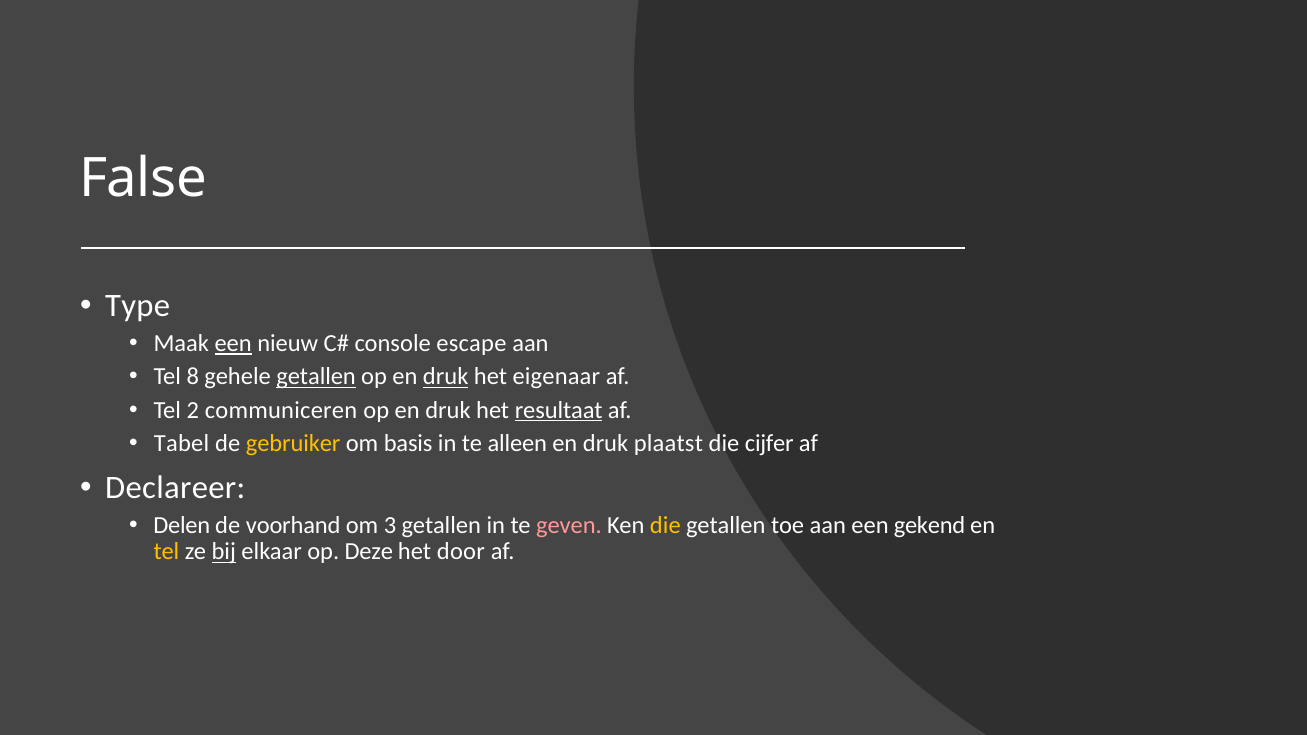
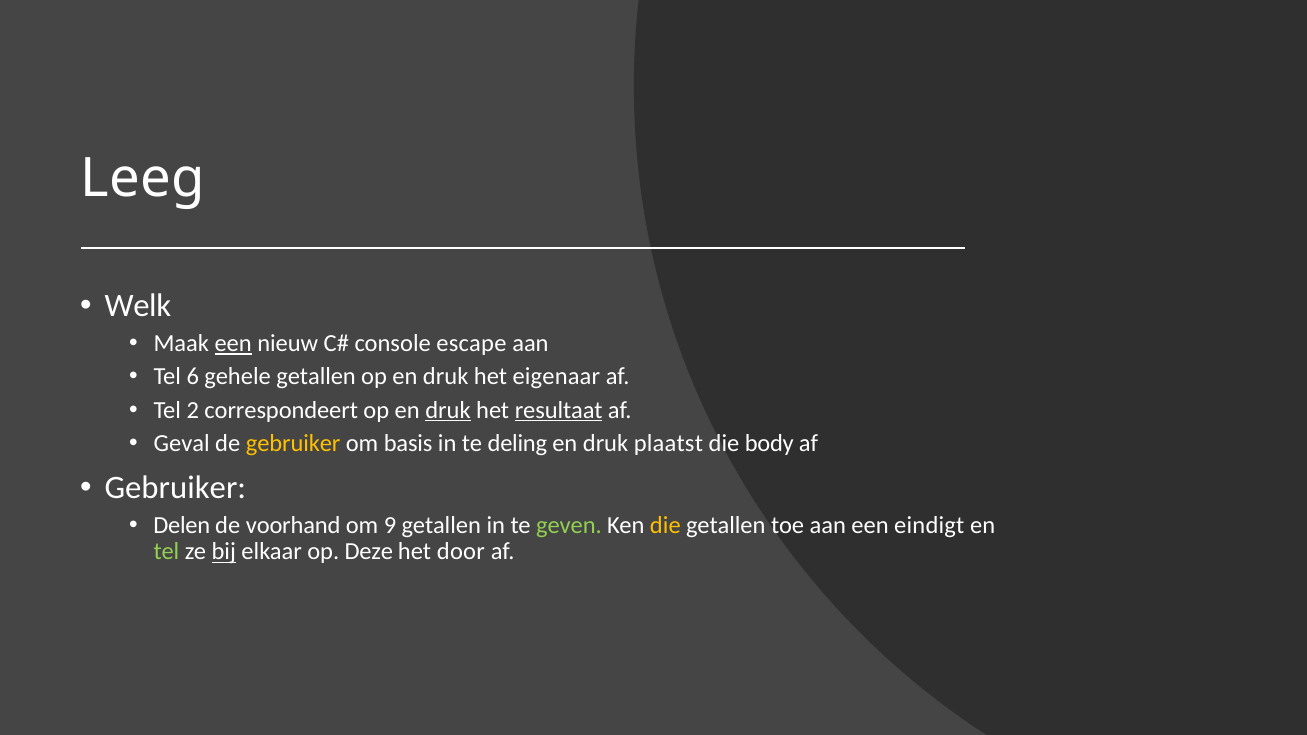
False: False -> Leeg
Type: Type -> Welk
8: 8 -> 6
getallen at (316, 377) underline: present -> none
druk at (446, 377) underline: present -> none
communiceren: communiceren -> correspondeert
druk at (448, 410) underline: none -> present
Tabel: Tabel -> Geval
alleen: alleen -> deling
cijfer: cijfer -> body
Declareer at (175, 488): Declareer -> Gebruiker
3: 3 -> 9
geven colour: pink -> light green
gekend: gekend -> eindigt
tel at (166, 552) colour: yellow -> light green
